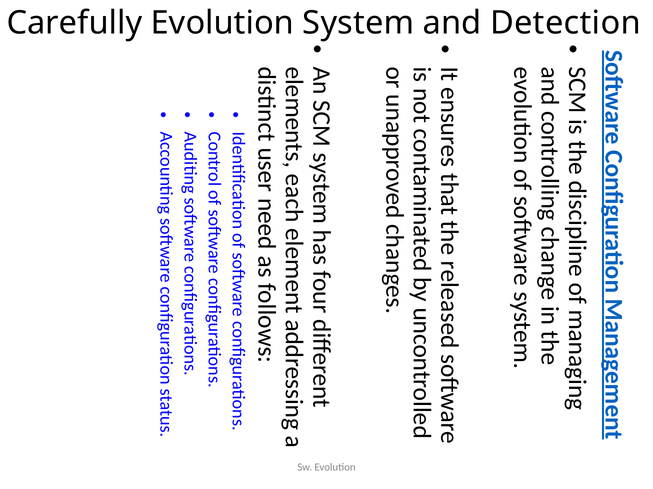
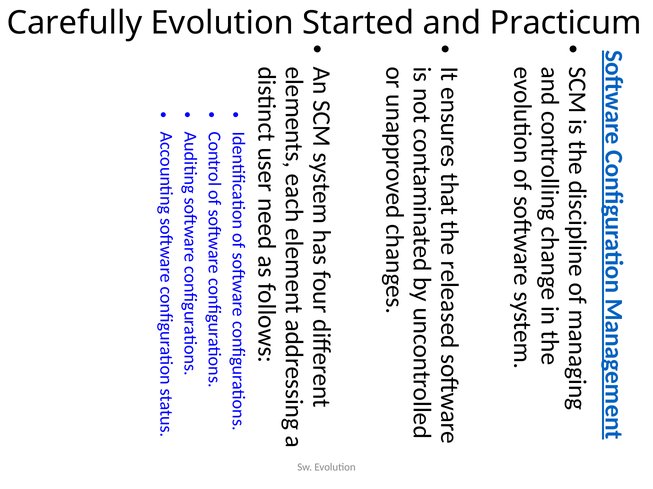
System: System -> Started
Detection: Detection -> Practicum
